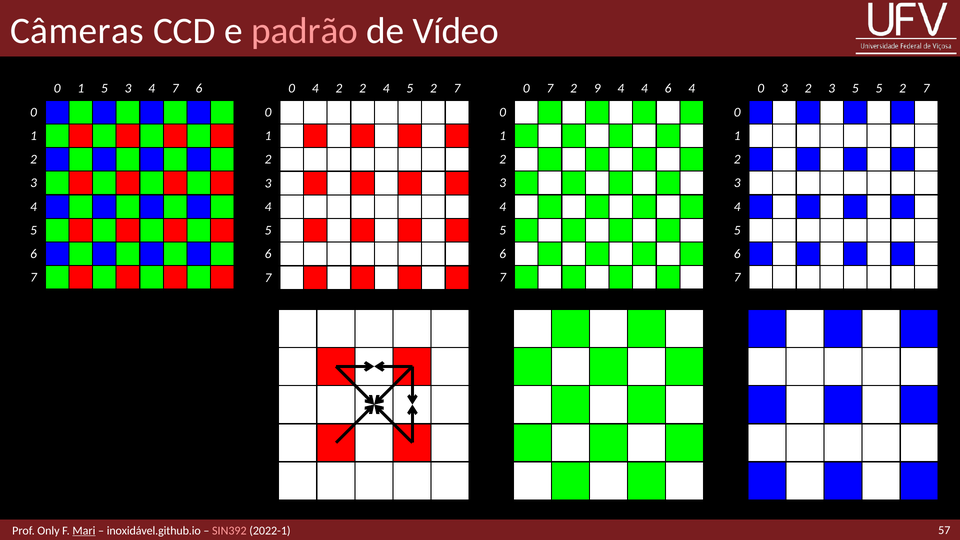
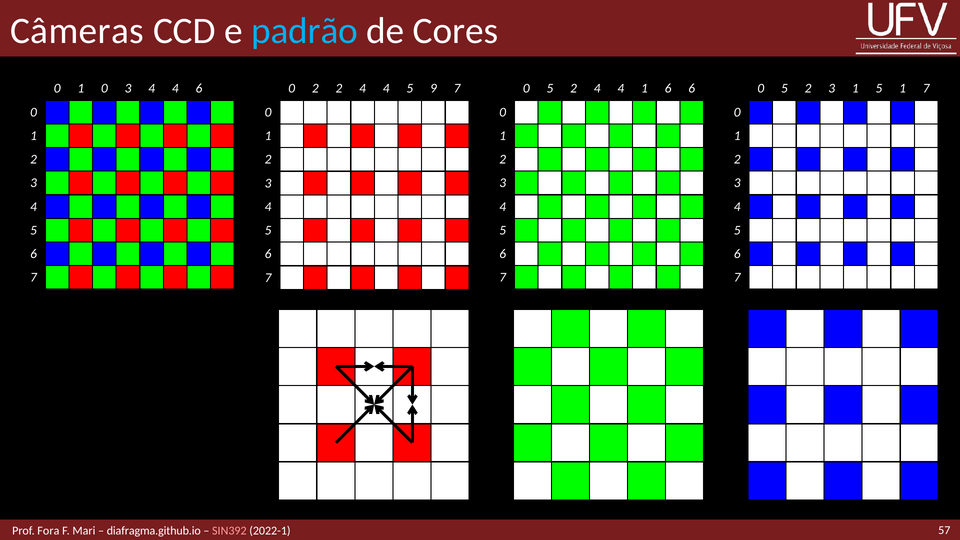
padrão colour: pink -> light blue
Vídeo: Vídeo -> Cores
1 5: 5 -> 0
3 4 7: 7 -> 4
0 4: 4 -> 2
2 at (363, 89): 2 -> 4
4 5 2: 2 -> 9
7 at (550, 89): 7 -> 5
9 at (597, 89): 9 -> 4
4 4: 4 -> 1
6 4: 4 -> 6
3 at (784, 89): 3 -> 5
3 5: 5 -> 1
2 at (903, 89): 2 -> 1
Only: Only -> Fora
Mari underline: present -> none
inoxidável.github.io: inoxidável.github.io -> diafragma.github.io
